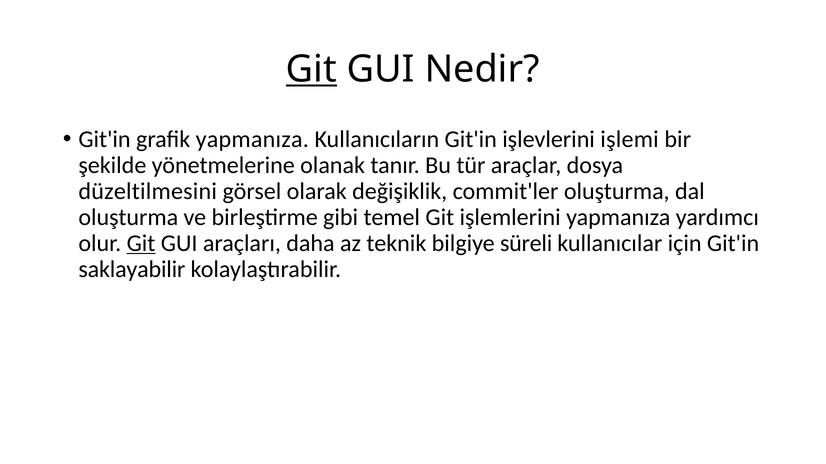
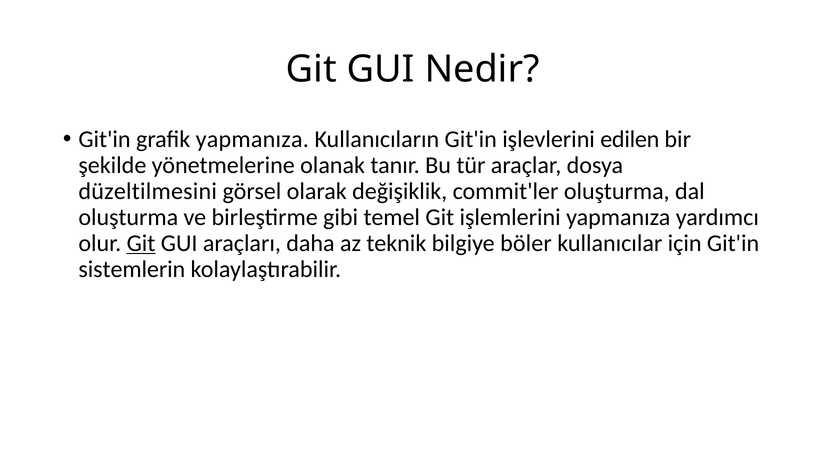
Git at (311, 69) underline: present -> none
işlemi: işlemi -> edilen
süreli: süreli -> böler
saklayabilir: saklayabilir -> sistemlerin
